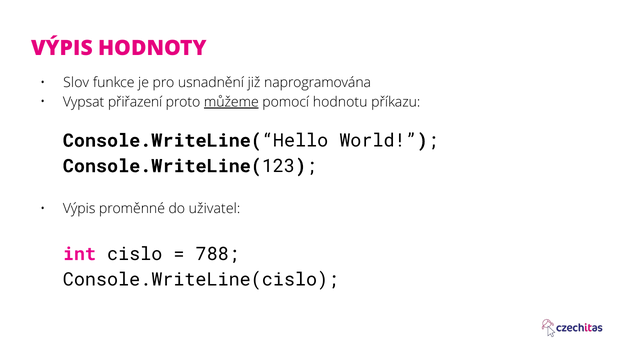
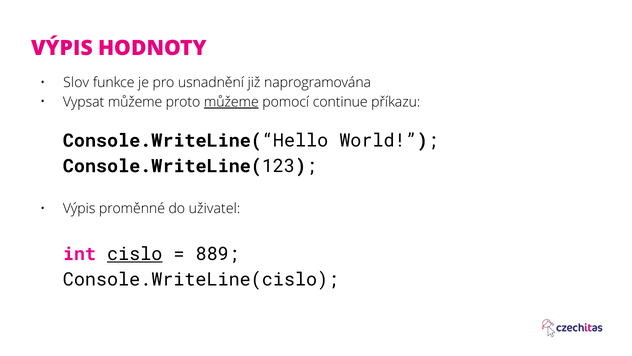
Vypsat přiřazení: přiřazení -> můžeme
hodnotu: hodnotu -> continue
cislo underline: none -> present
788: 788 -> 889
